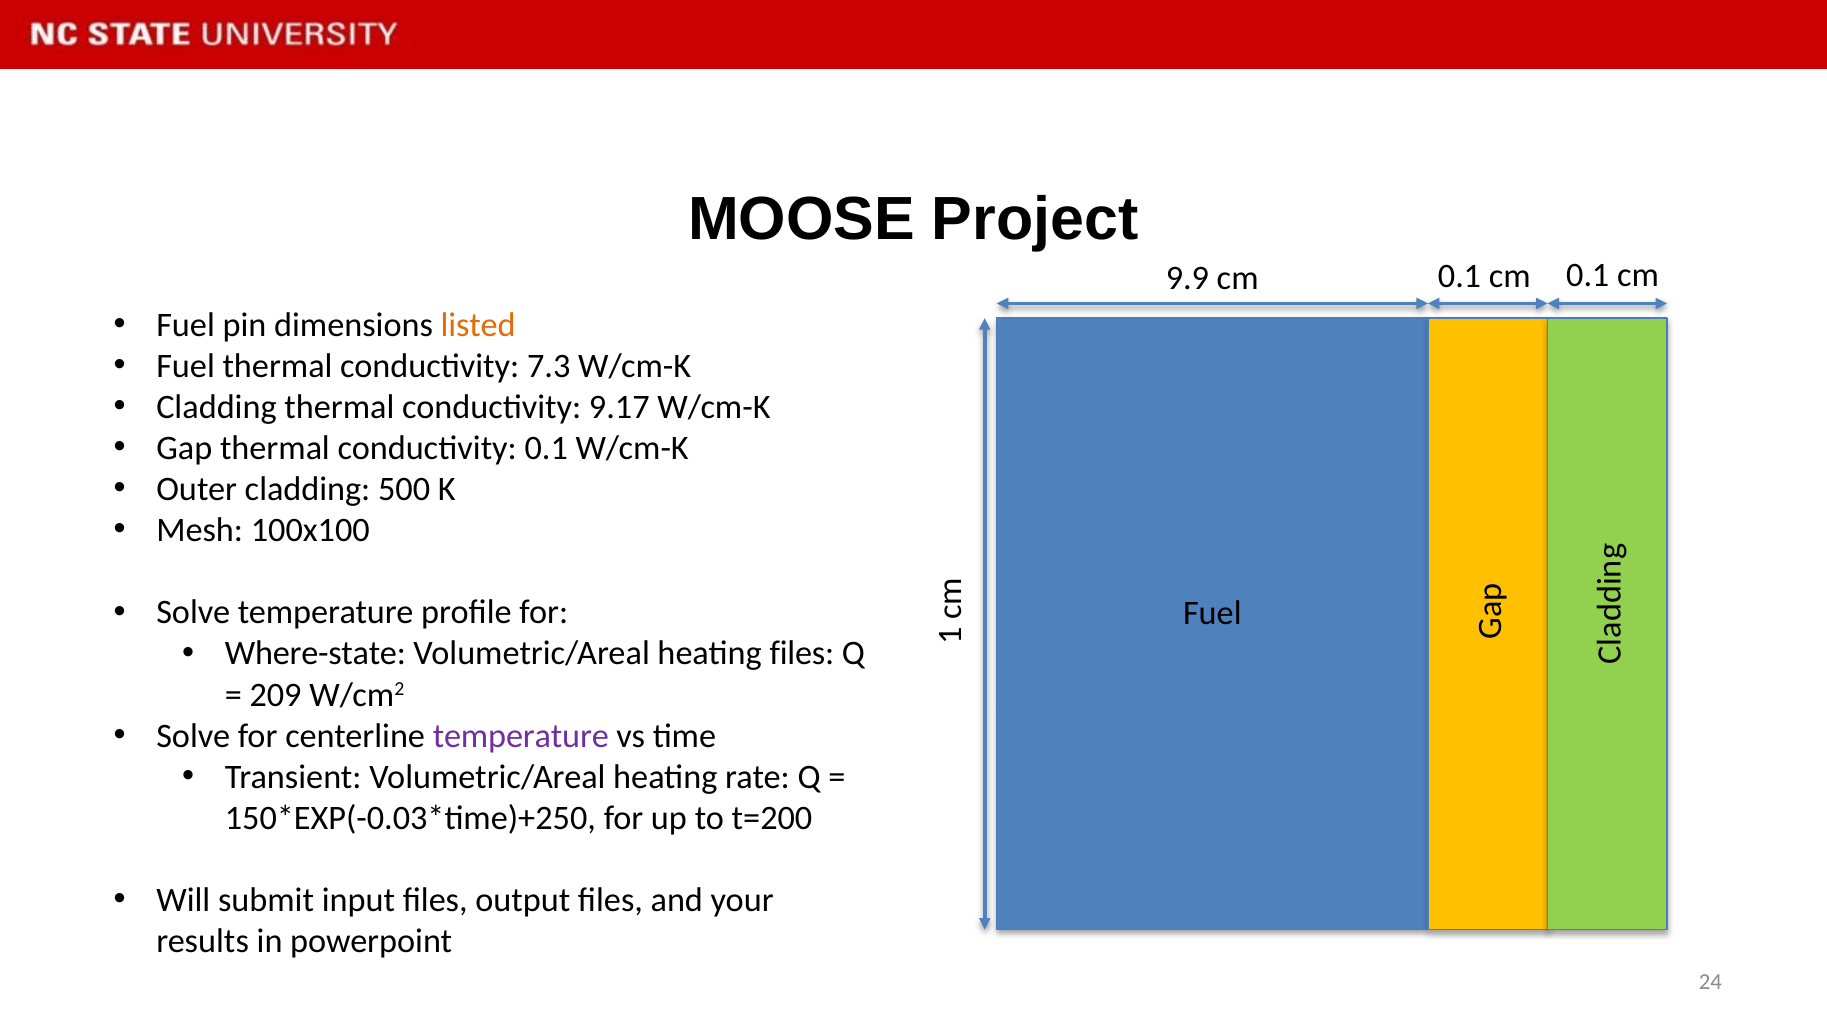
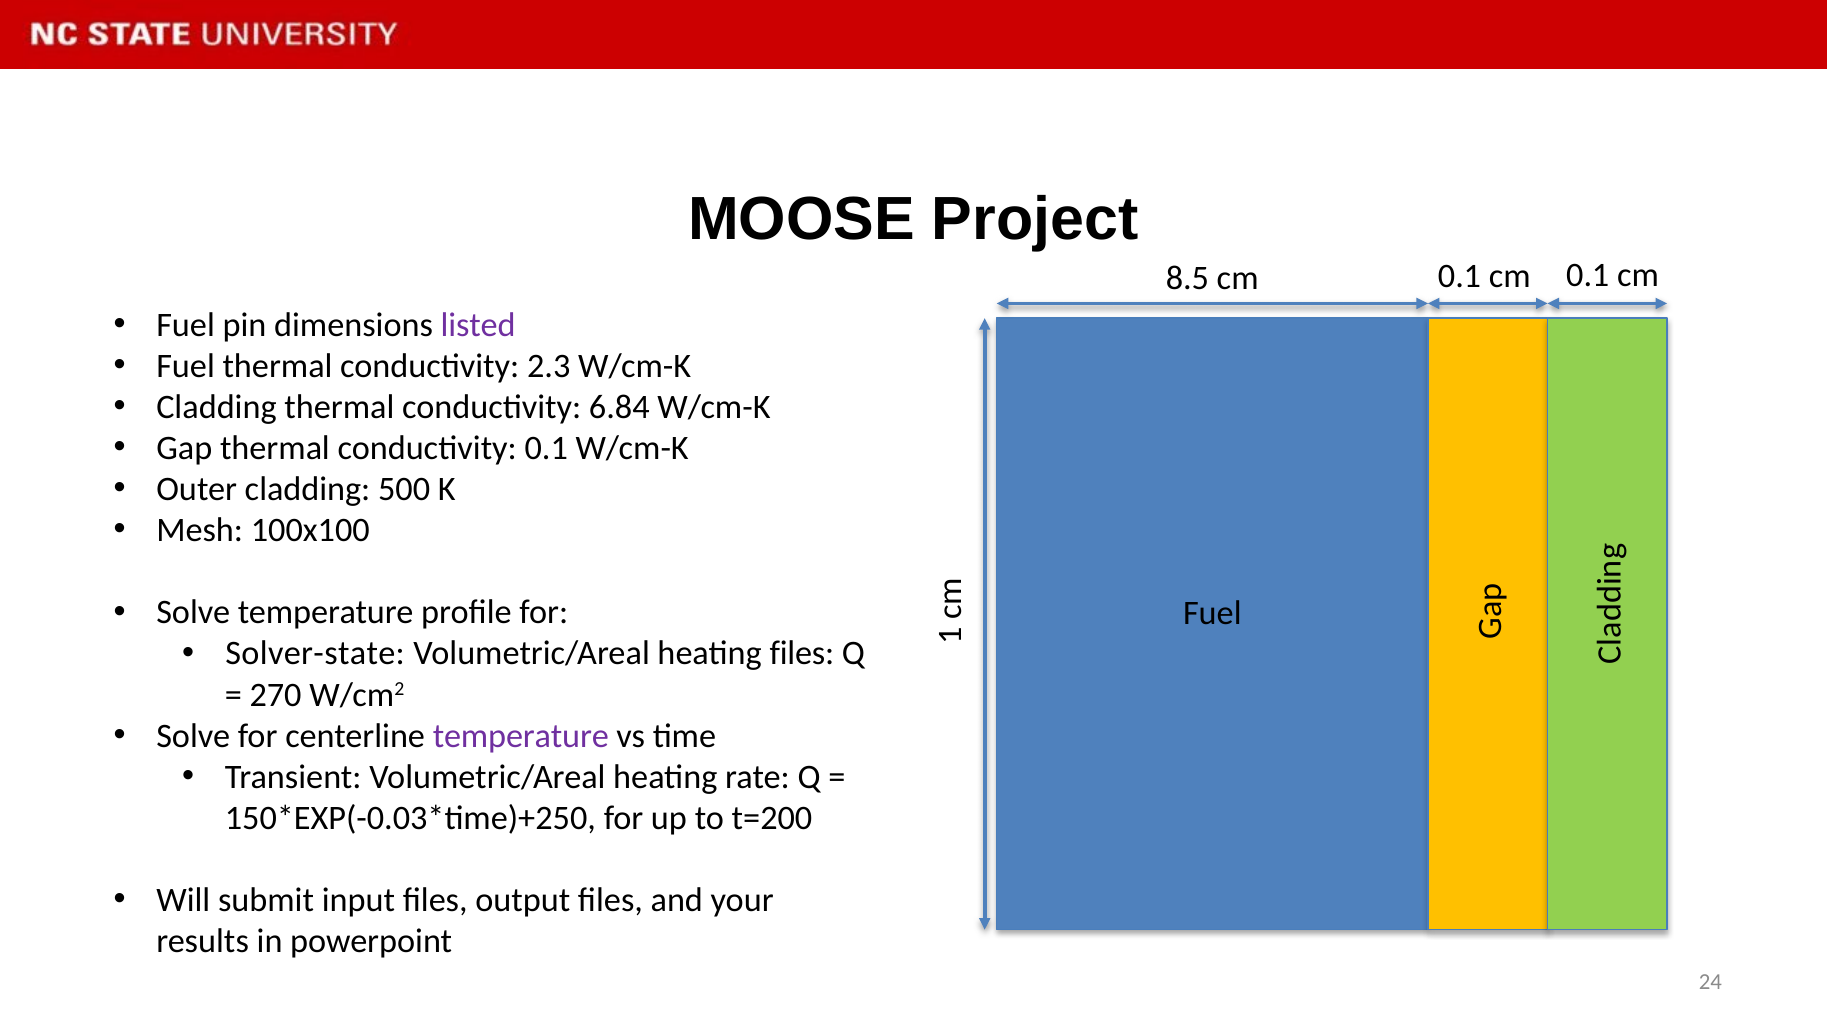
9.9: 9.9 -> 8.5
listed colour: orange -> purple
7.3: 7.3 -> 2.3
9.17: 9.17 -> 6.84
Where-state: Where-state -> Solver-state
209: 209 -> 270
